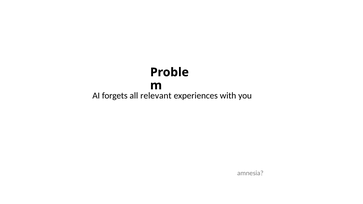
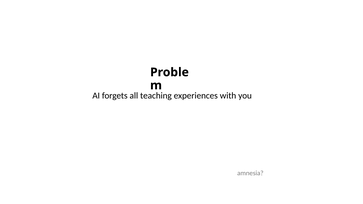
relevant: relevant -> teaching
